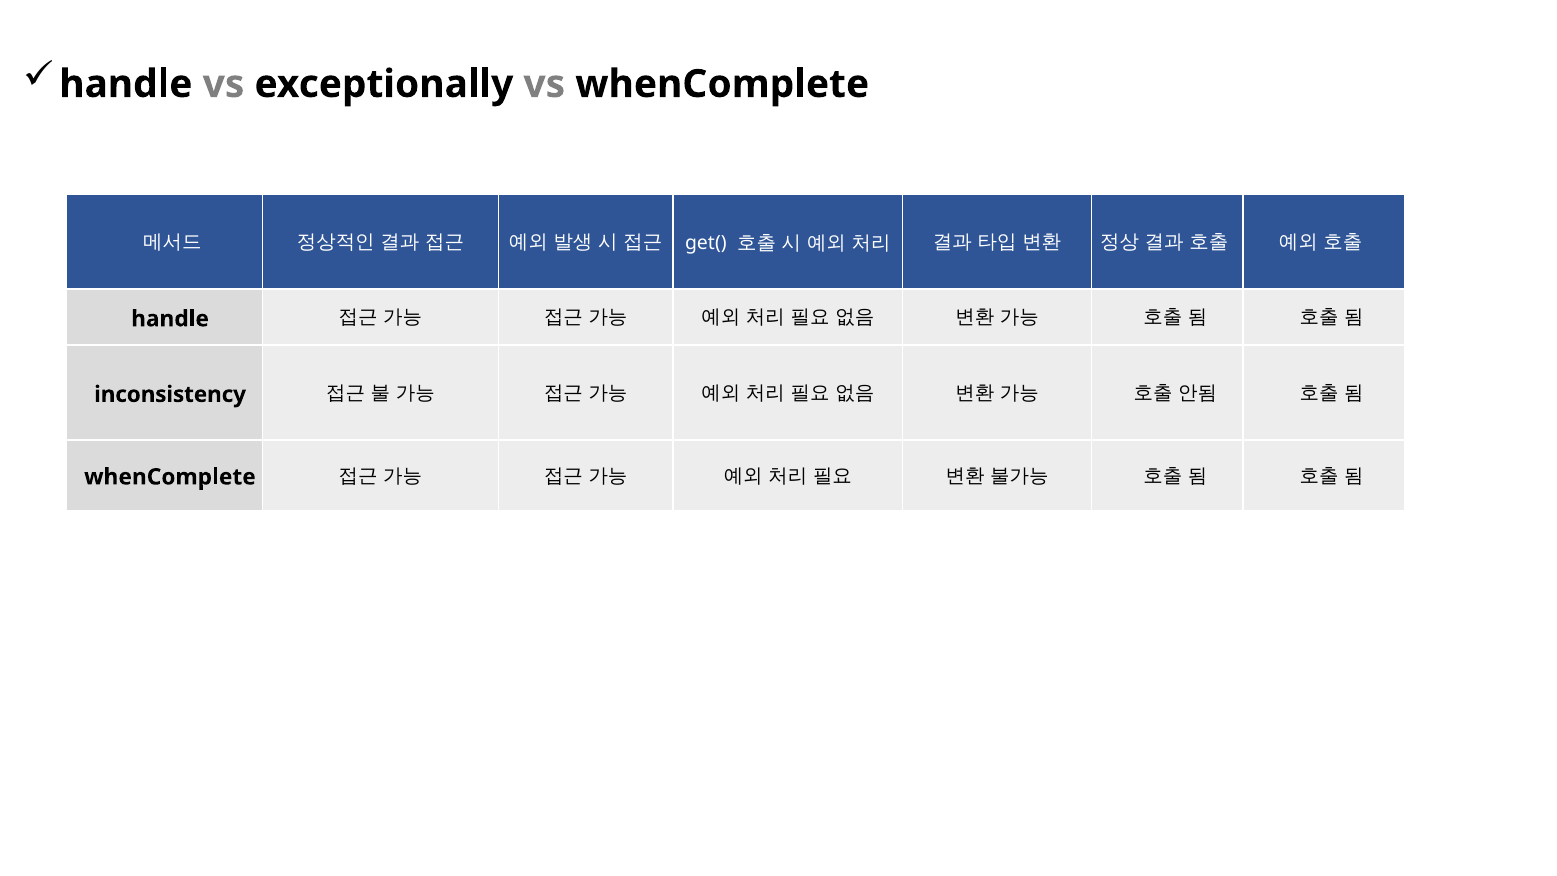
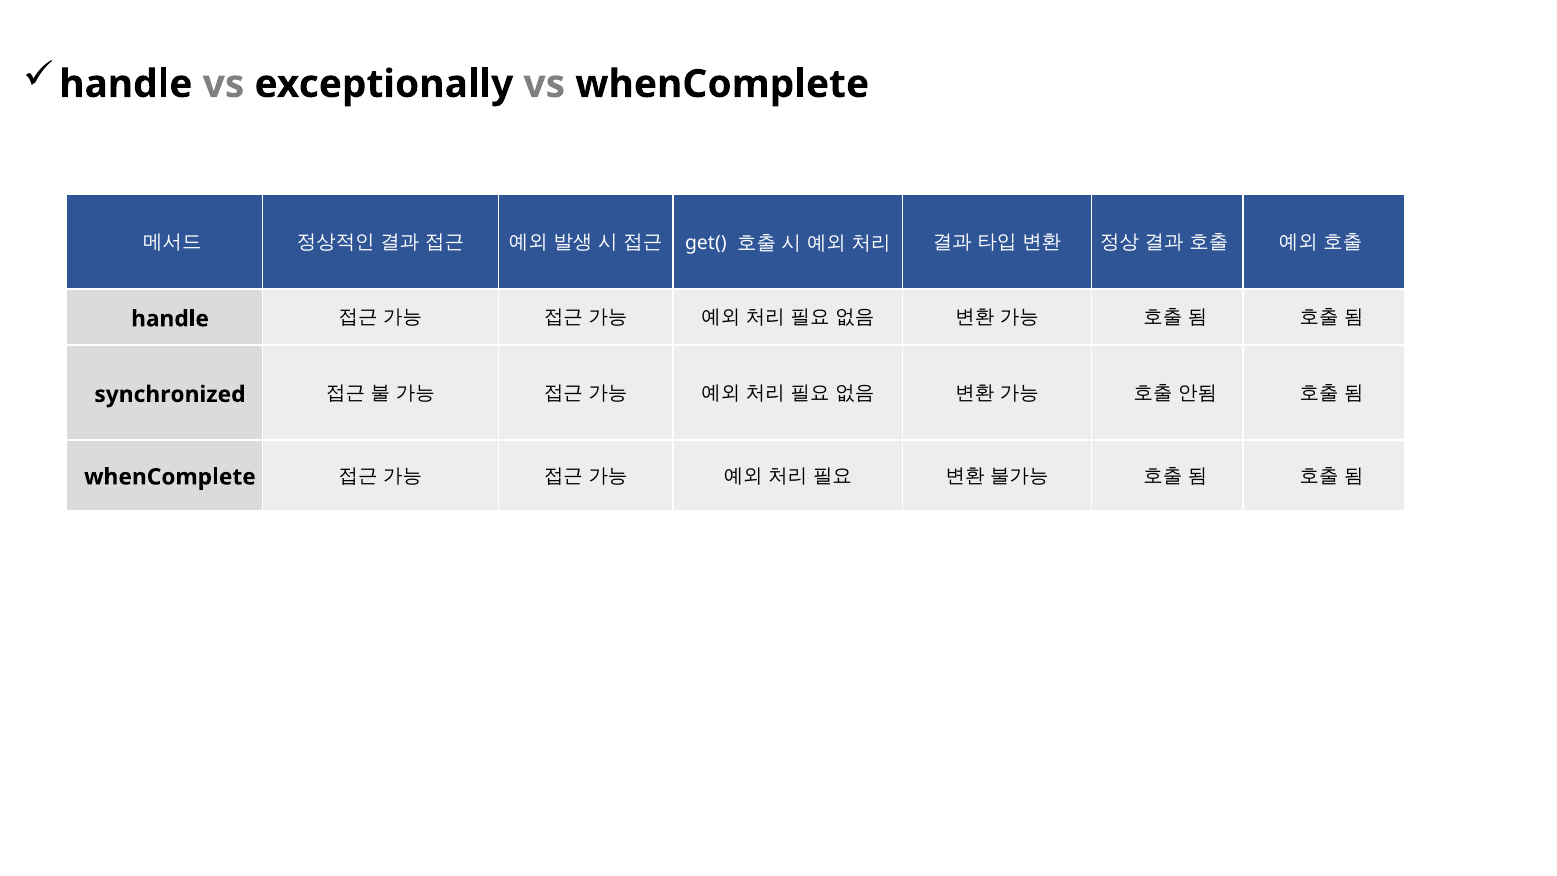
inconsistency: inconsistency -> synchronized
